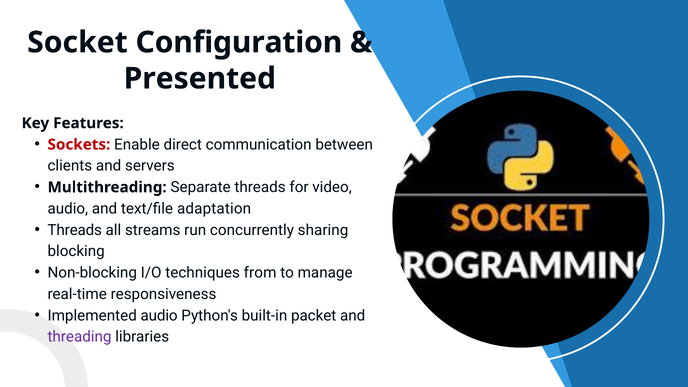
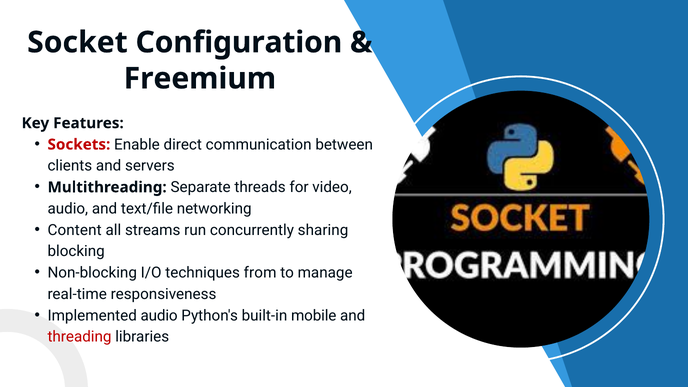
Presented: Presented -> Freemium
adaptation: adaptation -> networking
Threads at (75, 230): Threads -> Content
packet: packet -> mobile
threading colour: purple -> red
